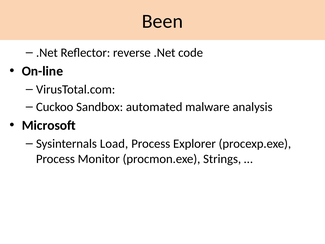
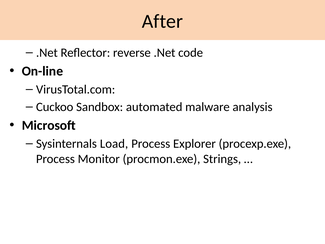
Been: Been -> After
